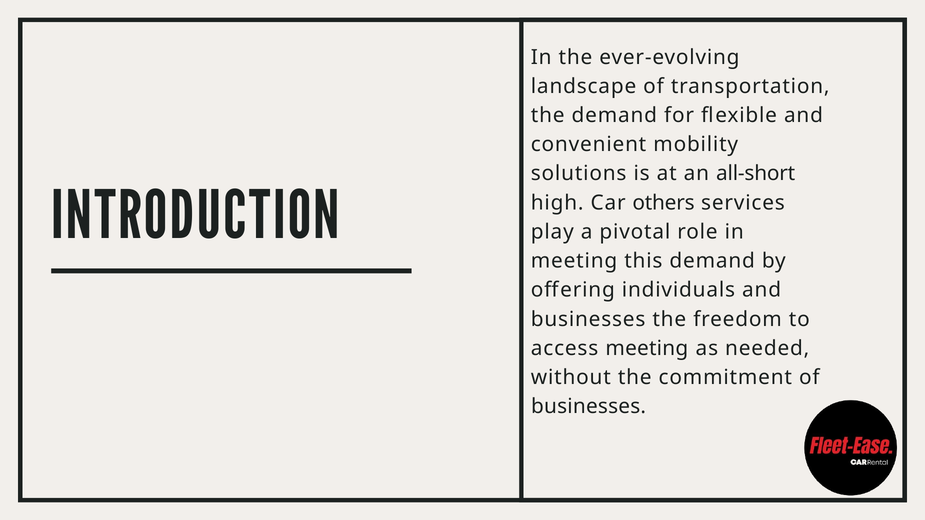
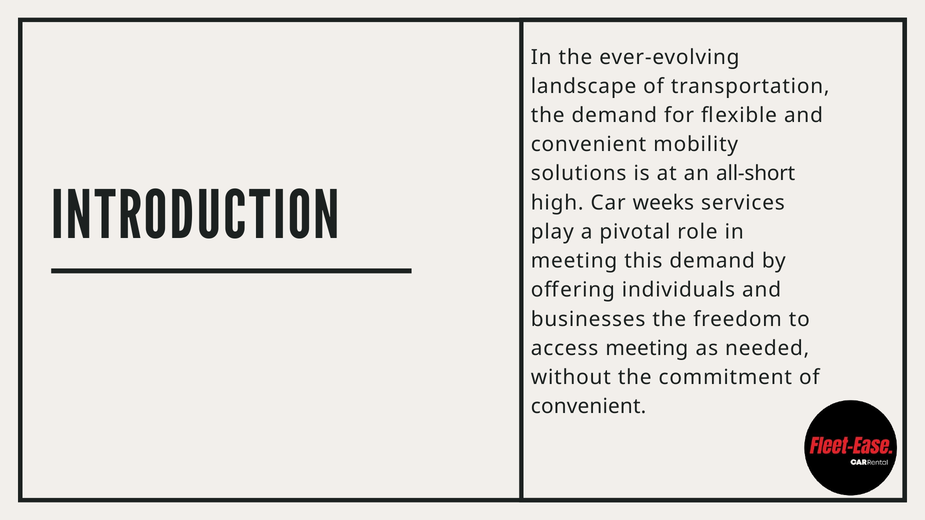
others: others -> weeks
businesses at (589, 407): businesses -> convenient
